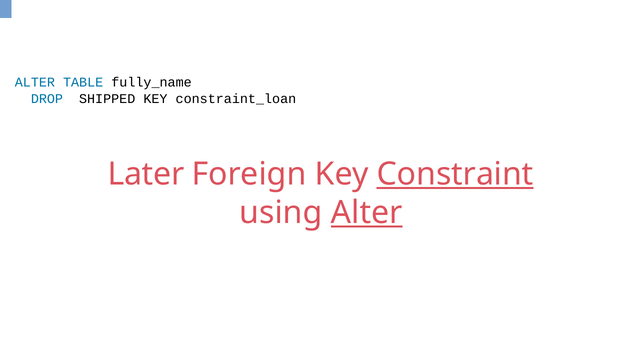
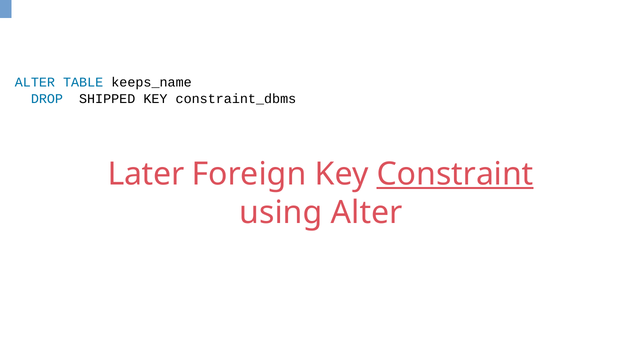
fully_name: fully_name -> keeps_name
constraint_loan: constraint_loan -> constraint_dbms
Alter at (367, 213) underline: present -> none
